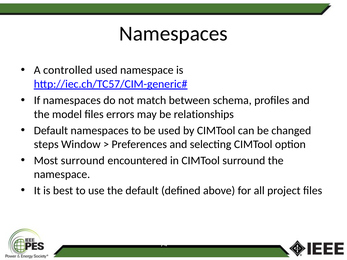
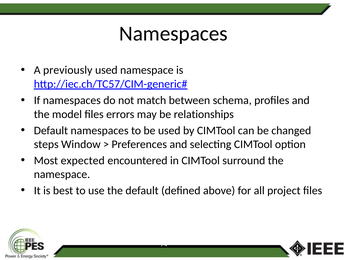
controlled: controlled -> previously
Most surround: surround -> expected
